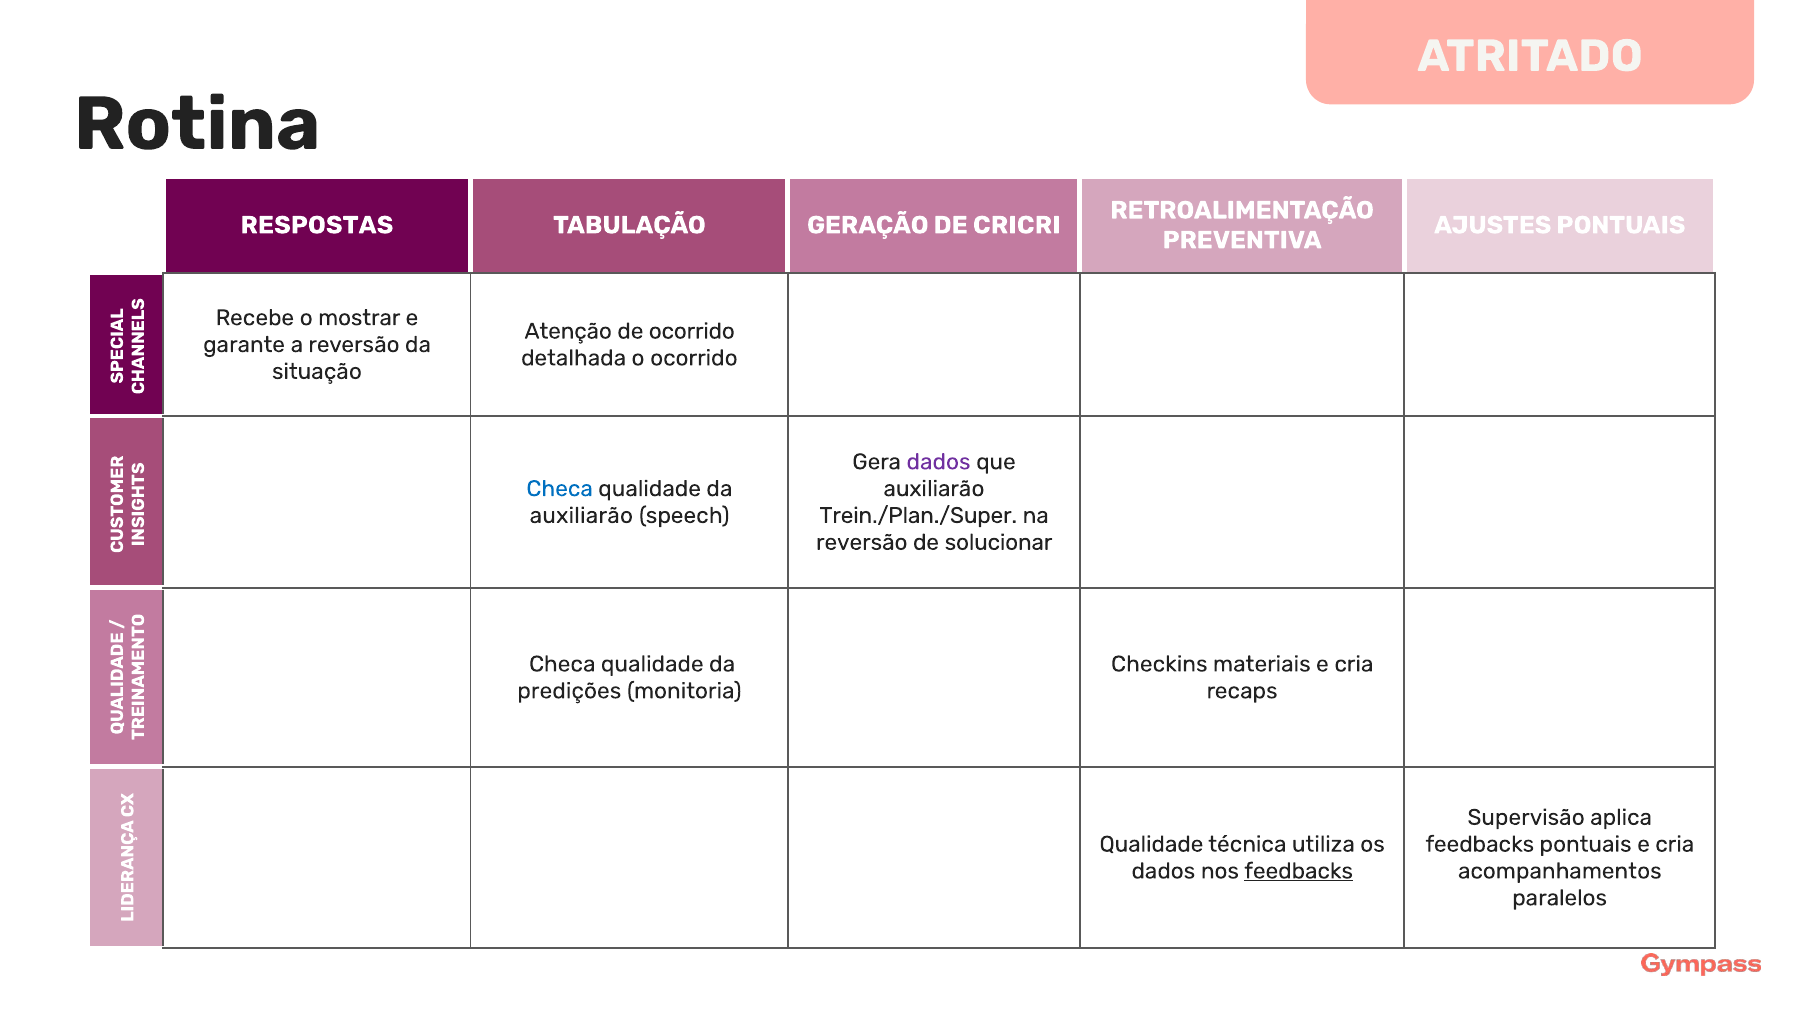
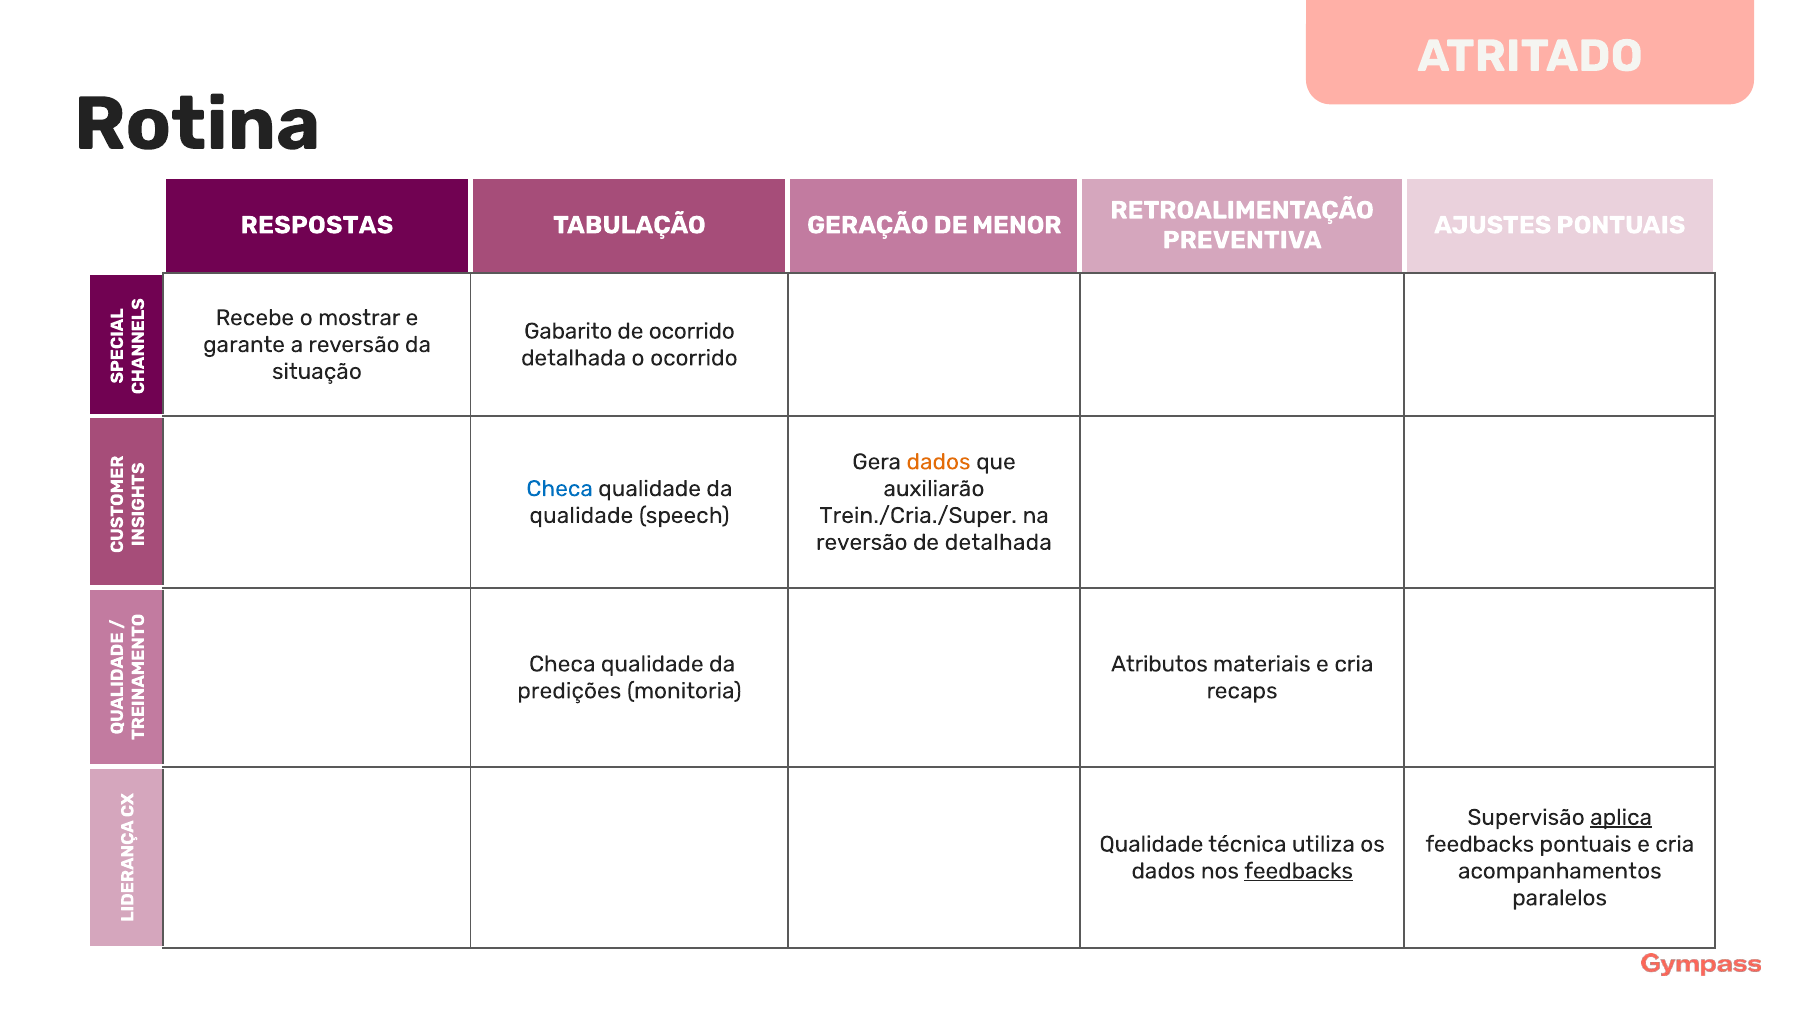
CRICRI: CRICRI -> MENOR
Atenção: Atenção -> Gabarito
dados at (939, 462) colour: purple -> orange
auxiliarão at (581, 515): auxiliarão -> qualidade
Trein./Plan./Super: Trein./Plan./Super -> Trein./Cria./Super
de solucionar: solucionar -> detalhada
Checkins: Checkins -> Atributos
aplica underline: none -> present
